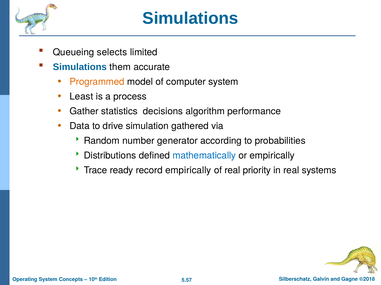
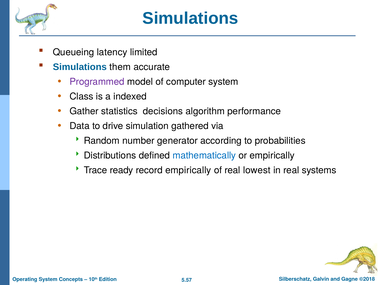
selects: selects -> latency
Programmed colour: orange -> purple
Least: Least -> Class
process: process -> indexed
priority: priority -> lowest
